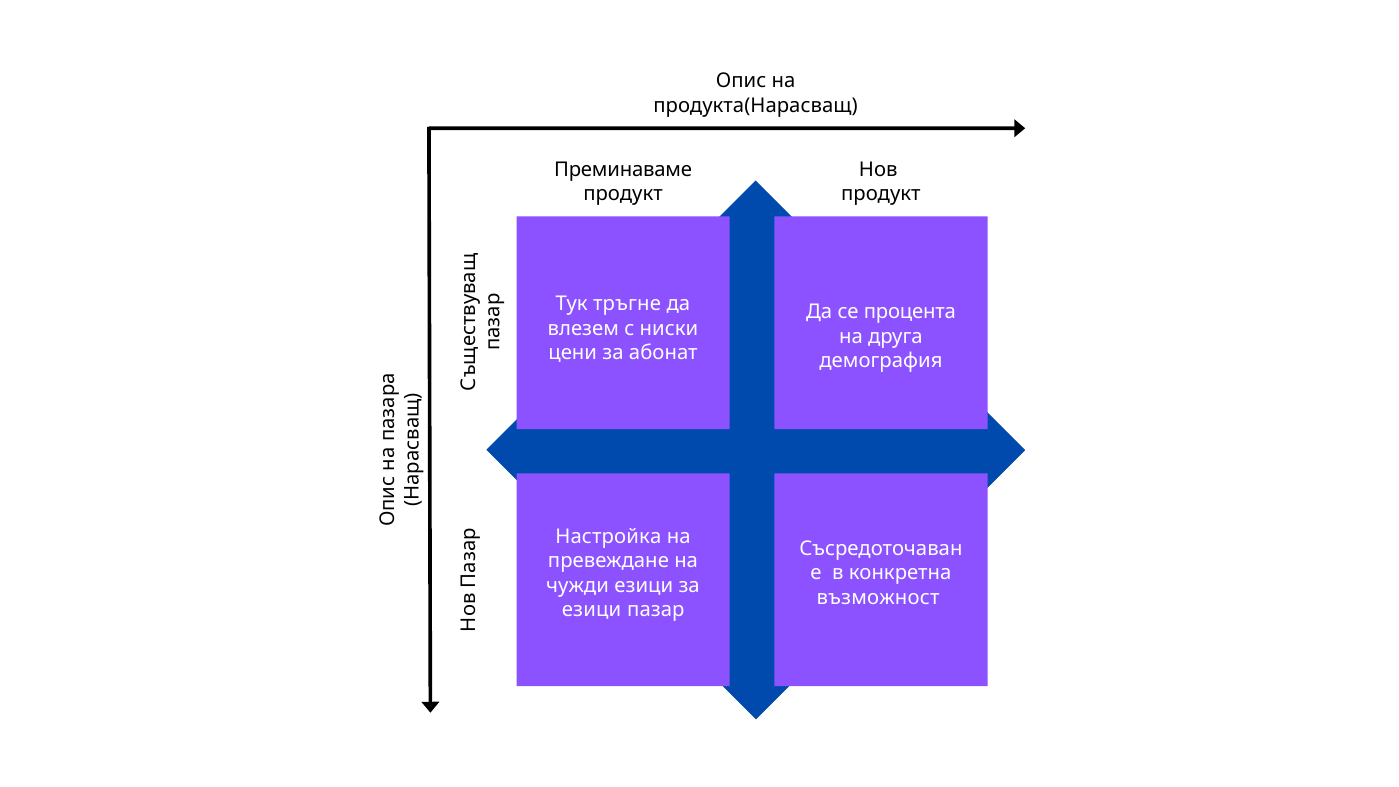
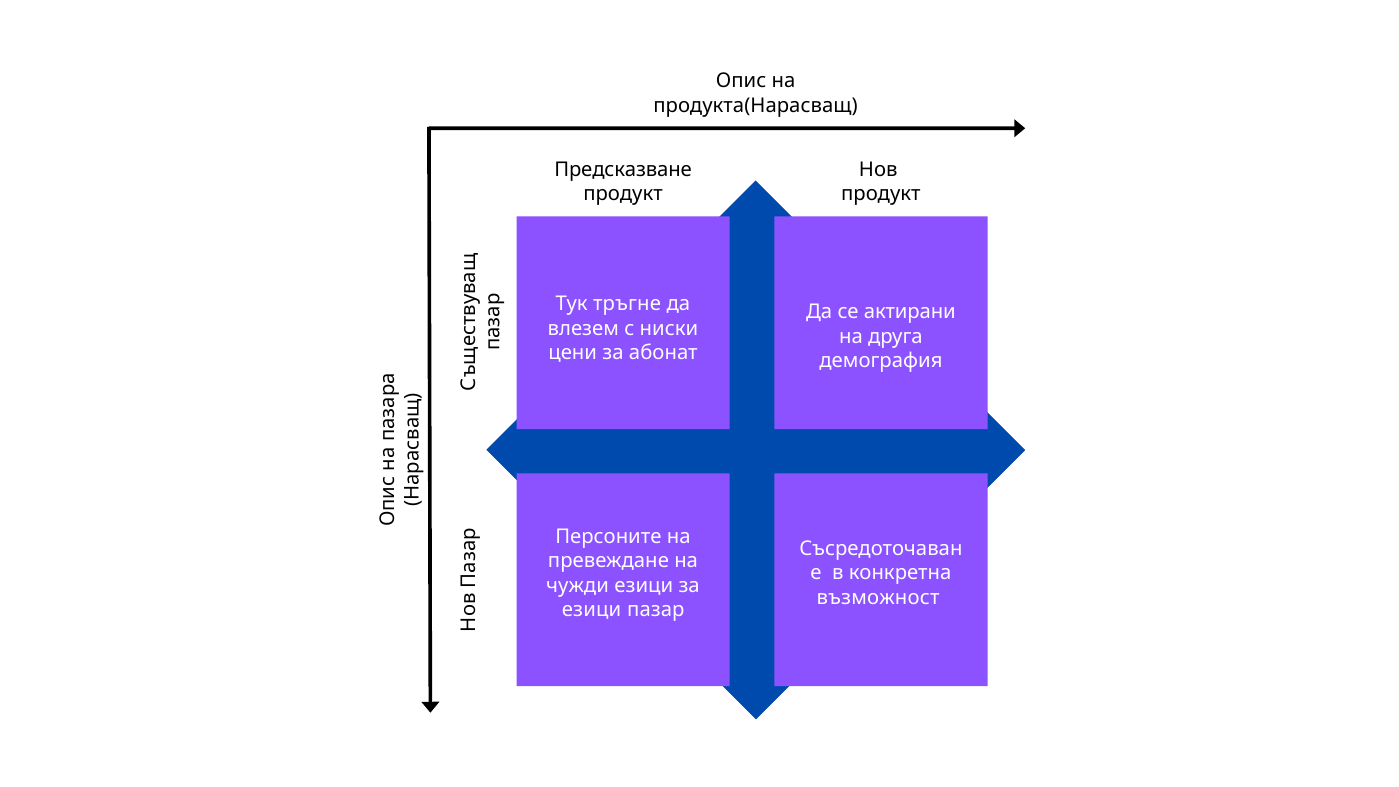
Преминаваме: Преминаваме -> Предсказване
процента: процента -> актирани
Настройка: Настройка -> Персоните
